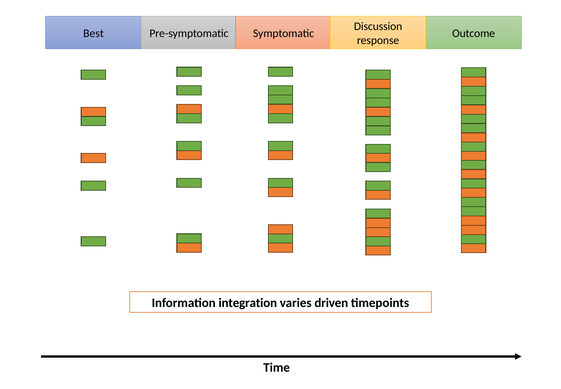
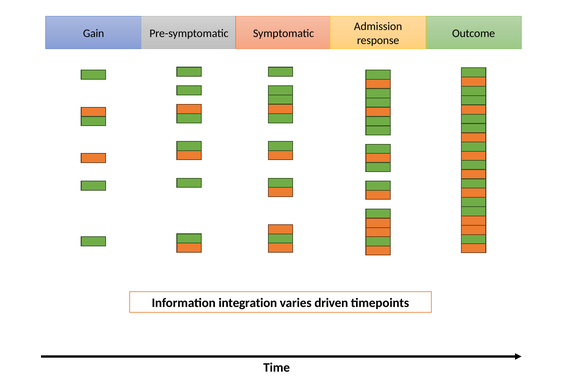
Discussion: Discussion -> Admission
Best: Best -> Gain
